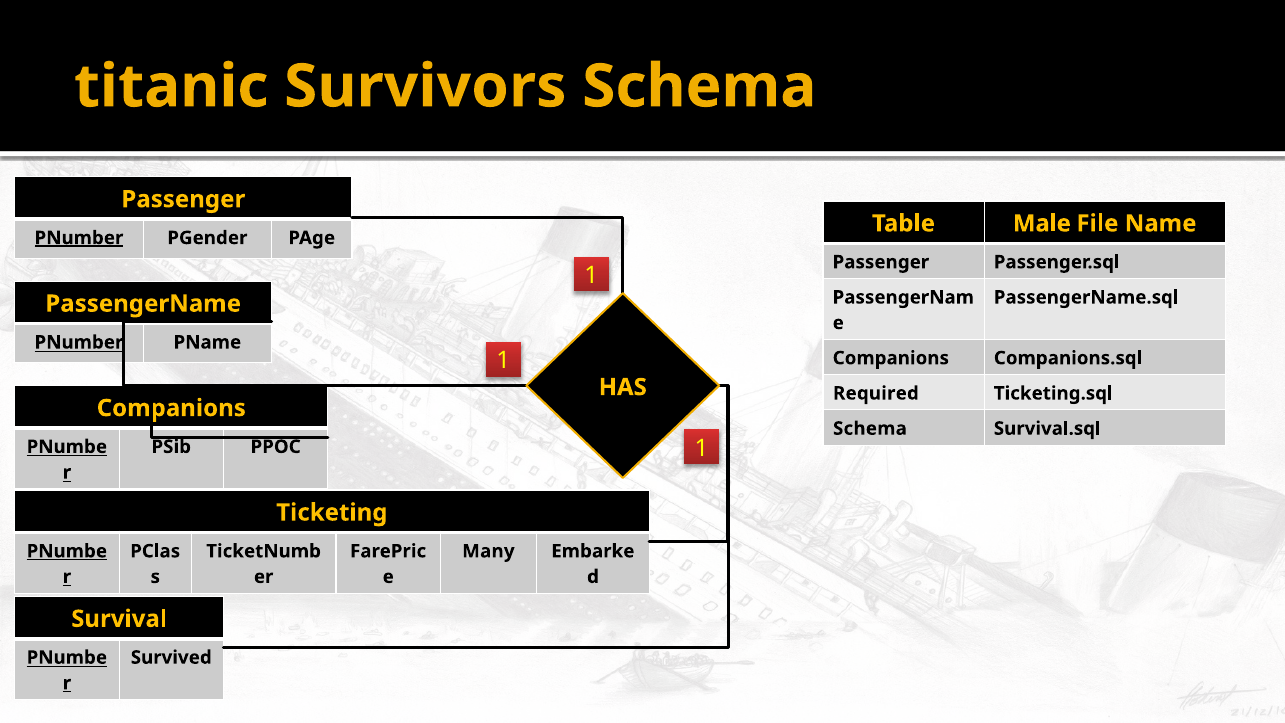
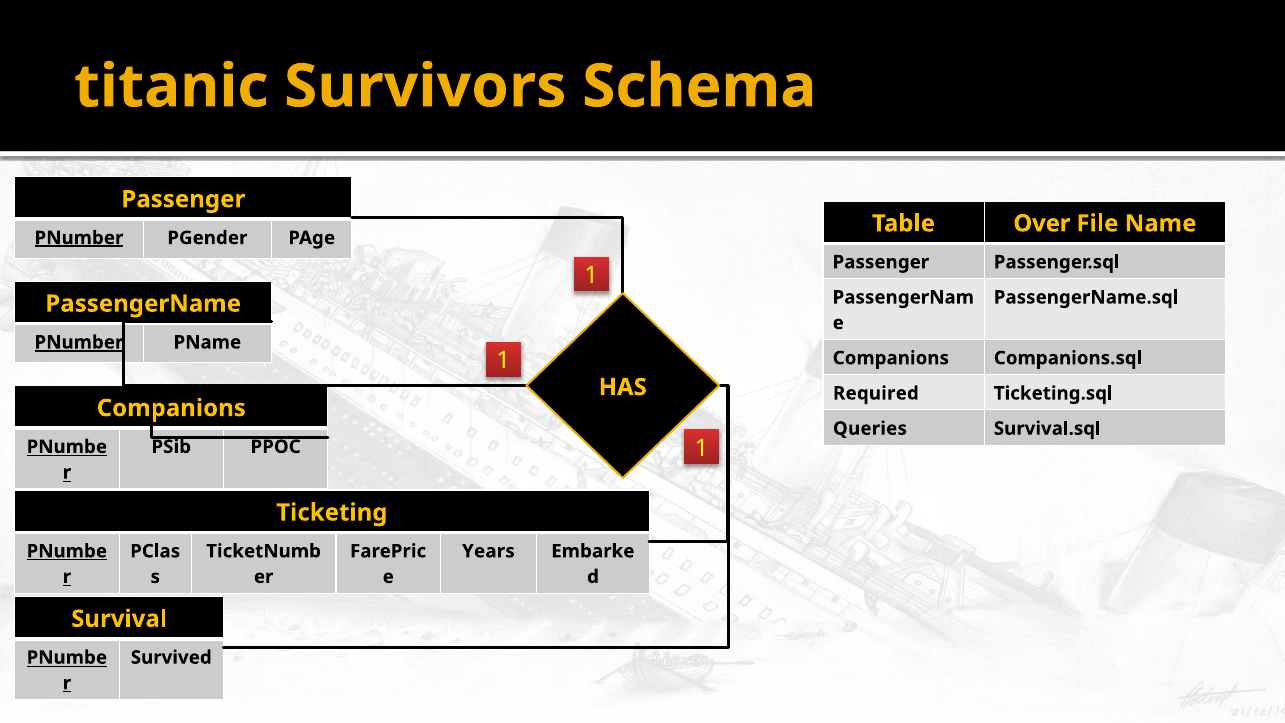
Male: Male -> Over
PNumber at (79, 342) underline: none -> present
Schema at (870, 428): Schema -> Queries
Many: Many -> Years
